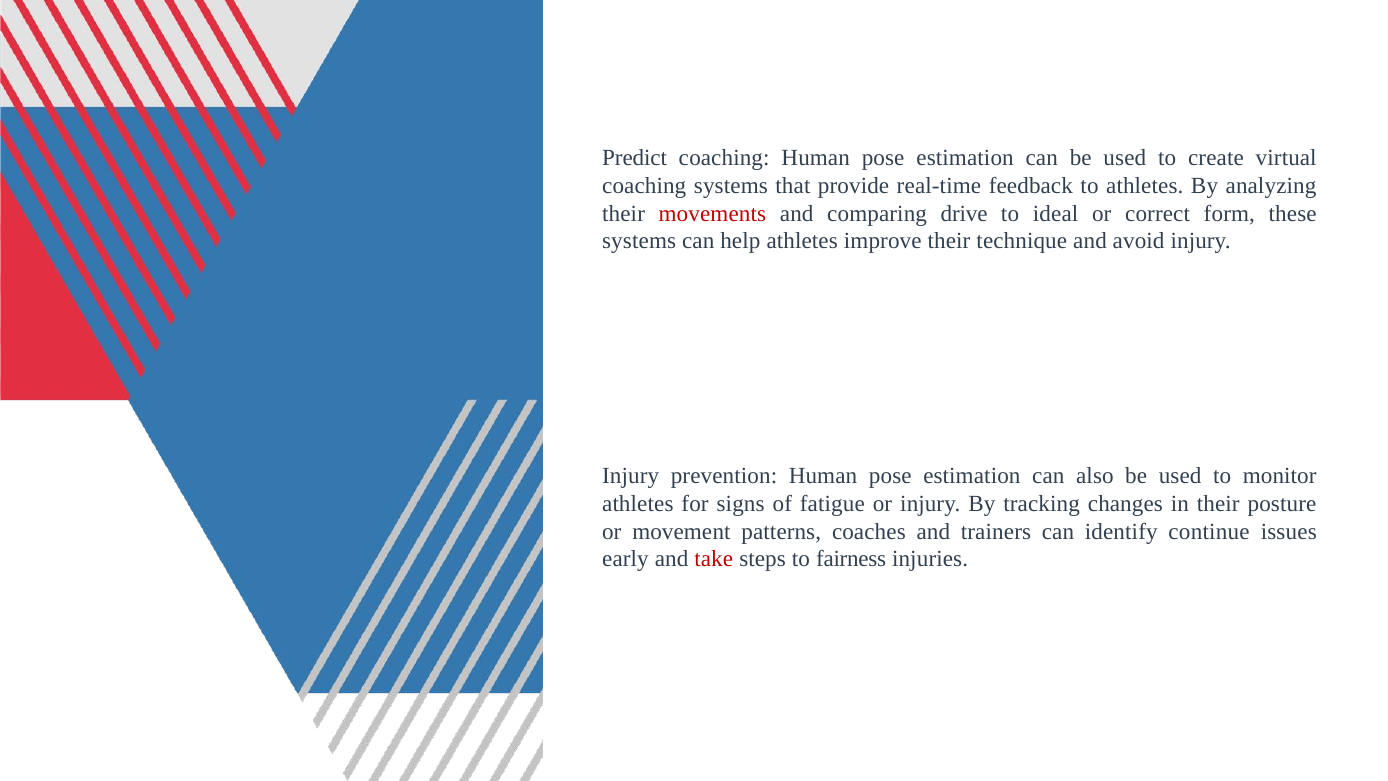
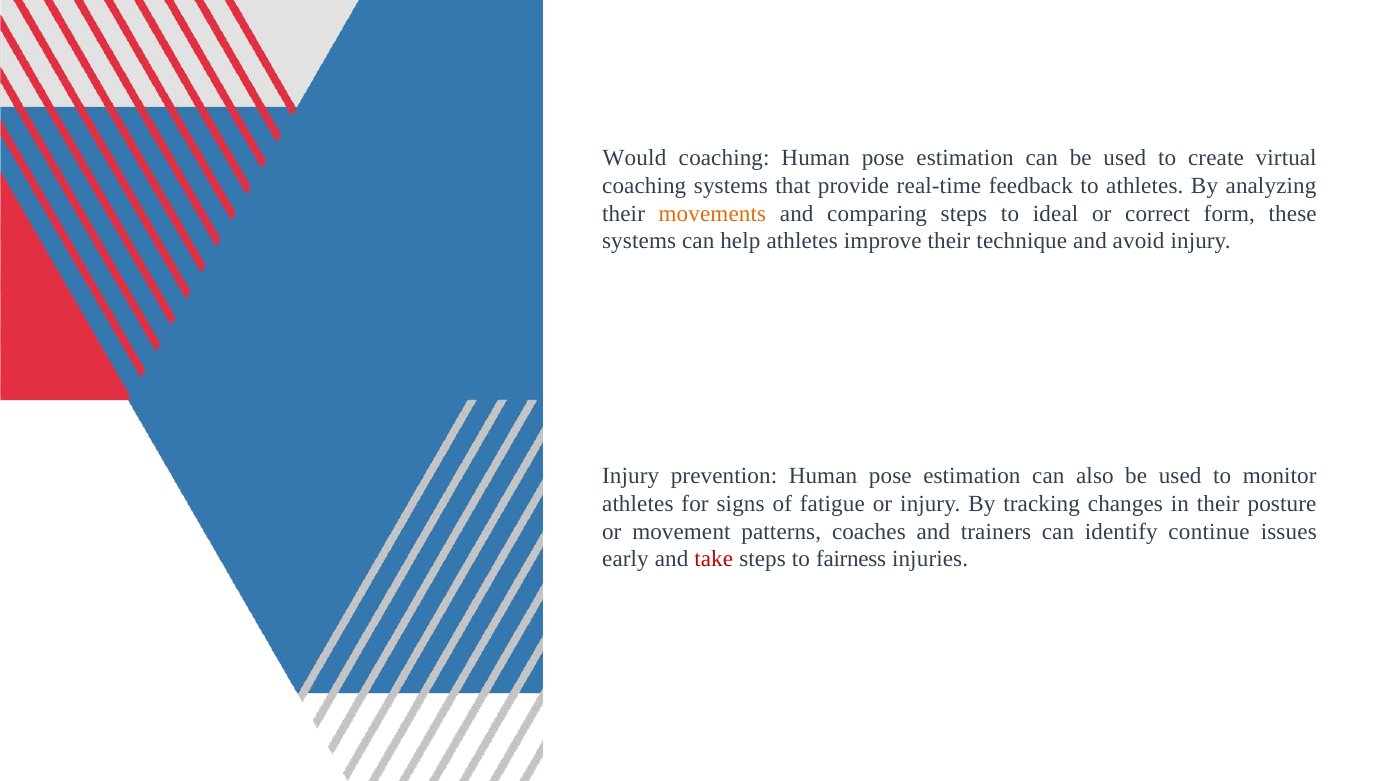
Predict: Predict -> Would
movements colour: red -> orange
comparing drive: drive -> steps
